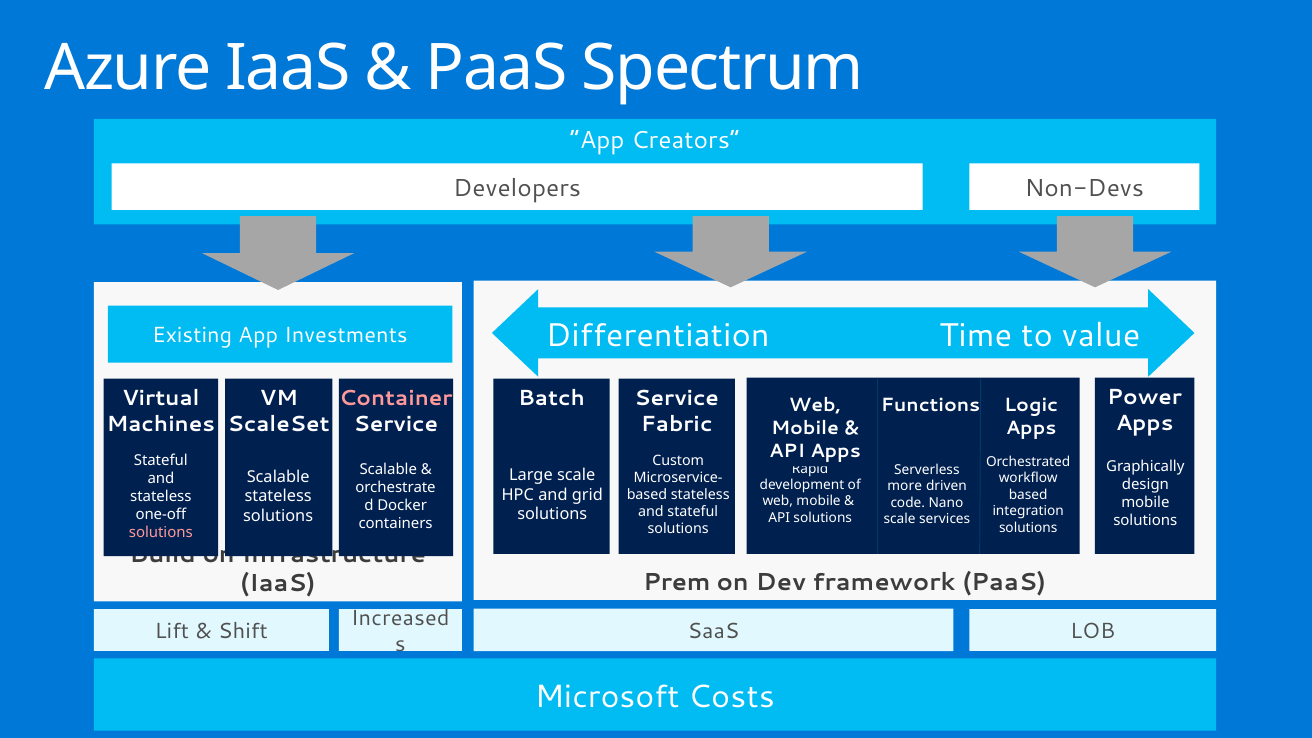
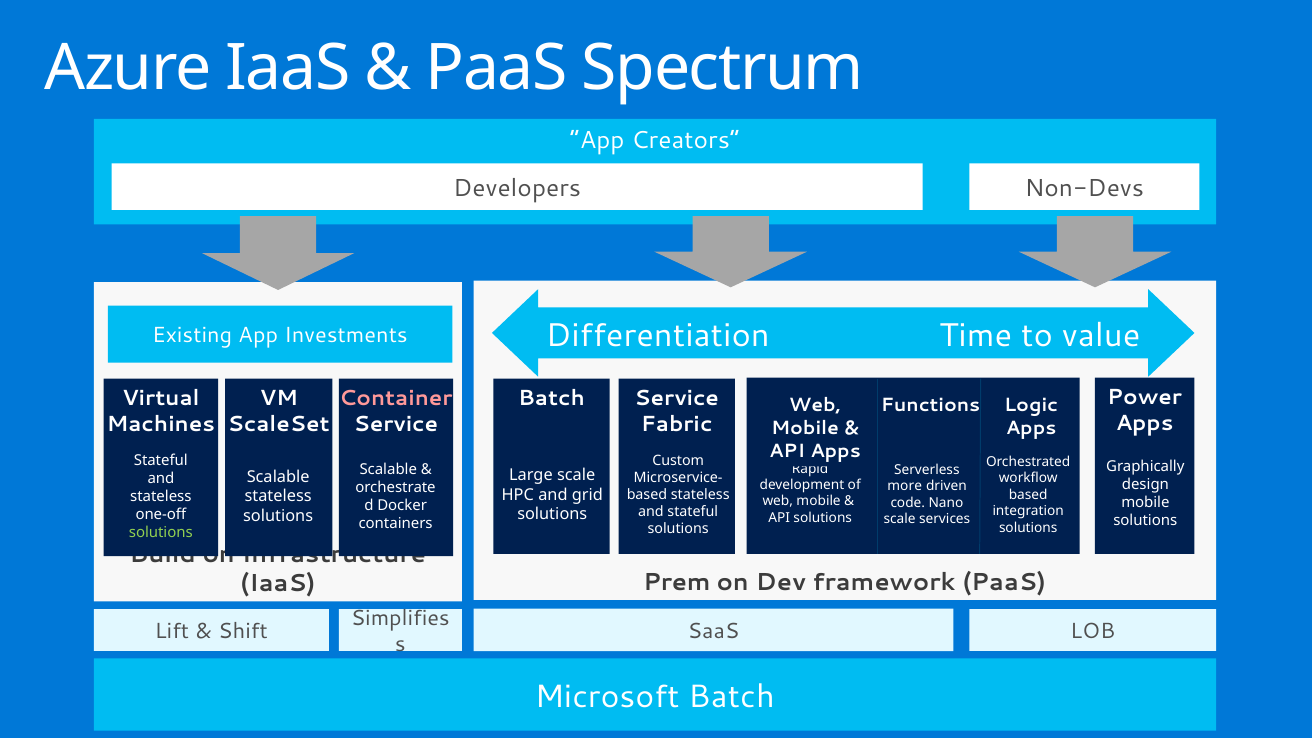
solutions at (161, 532) colour: pink -> light green
Increased: Increased -> Simplifies
Microsoft Costs: Costs -> Batch
